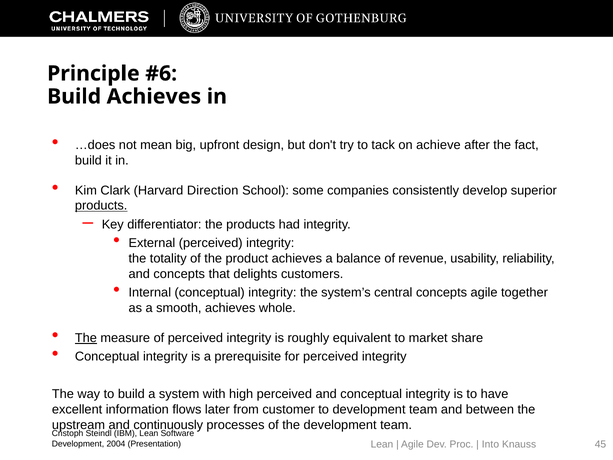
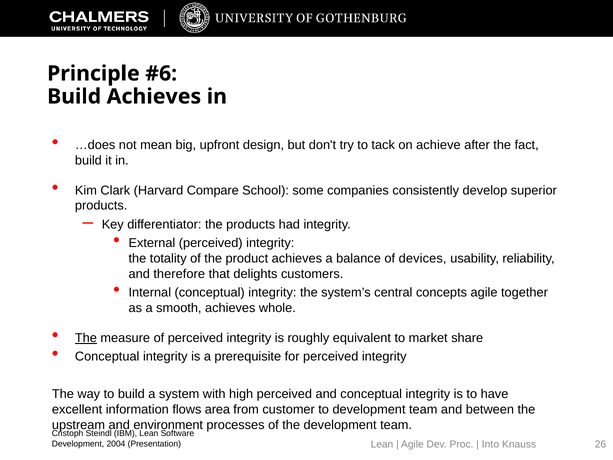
Direction: Direction -> Compare
products at (101, 206) underline: present -> none
revenue: revenue -> devices
and concepts: concepts -> therefore
later: later -> area
continuously: continuously -> environment
45: 45 -> 26
